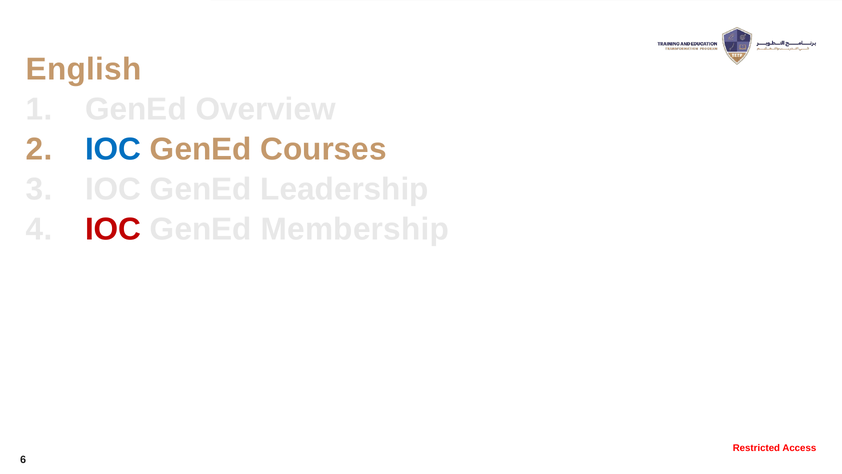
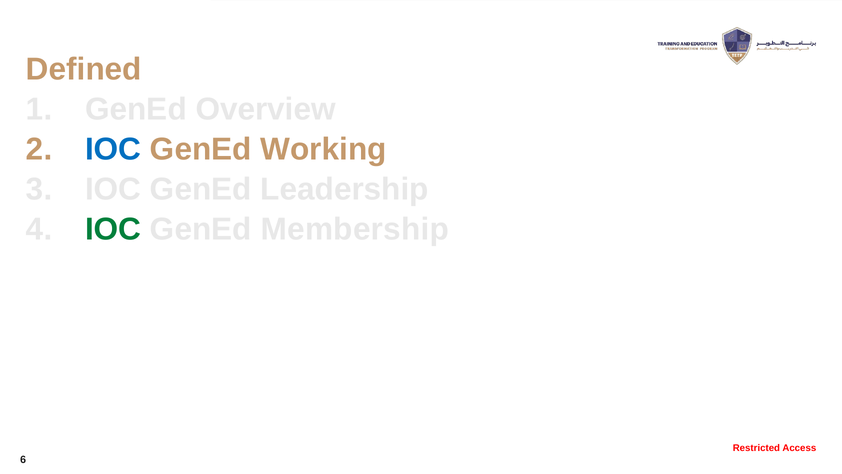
English: English -> Defined
Courses: Courses -> Working
IOC at (113, 229) colour: red -> green
